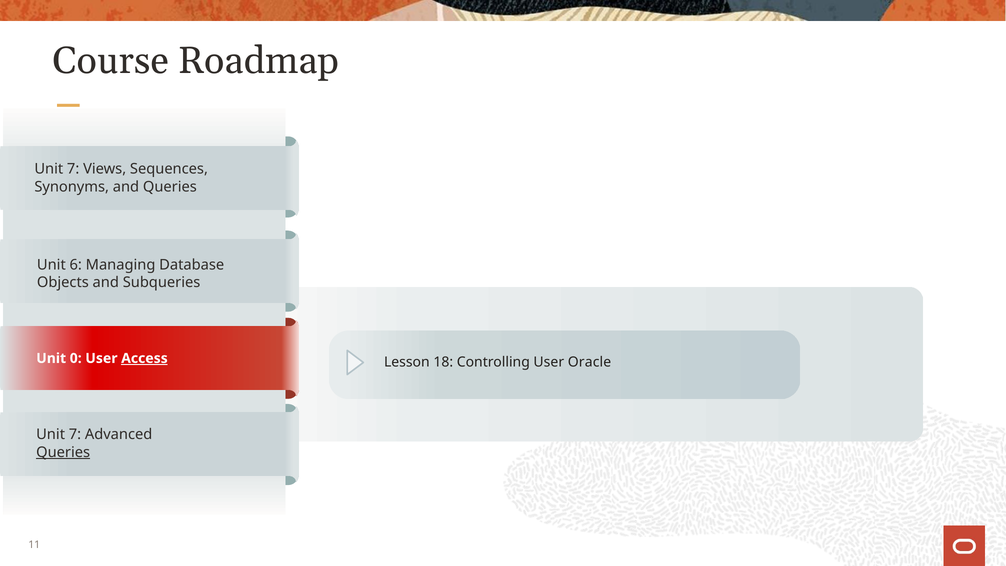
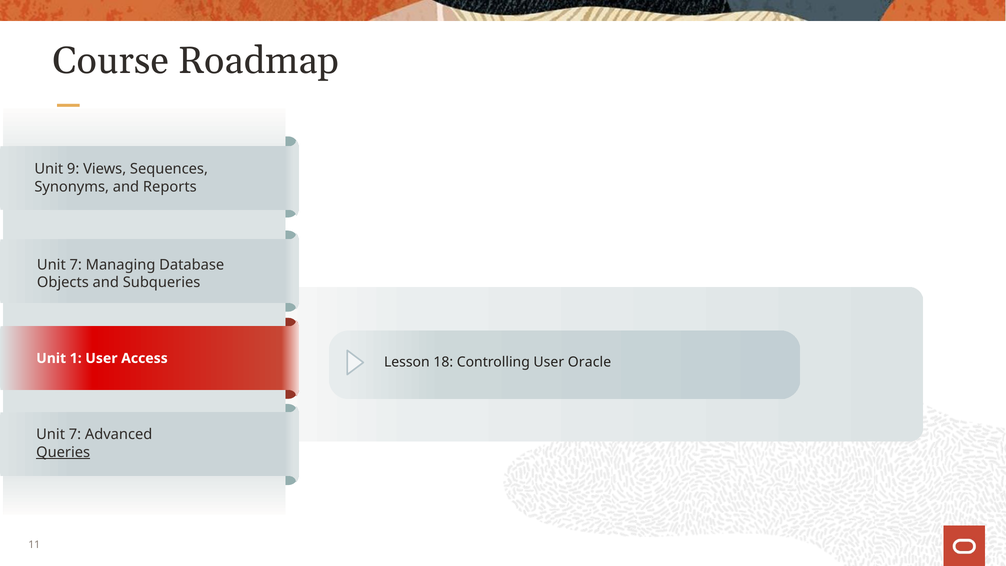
7 at (73, 169): 7 -> 9
and Queries: Queries -> Reports
6 at (76, 265): 6 -> 7
0: 0 -> 1
Access underline: present -> none
